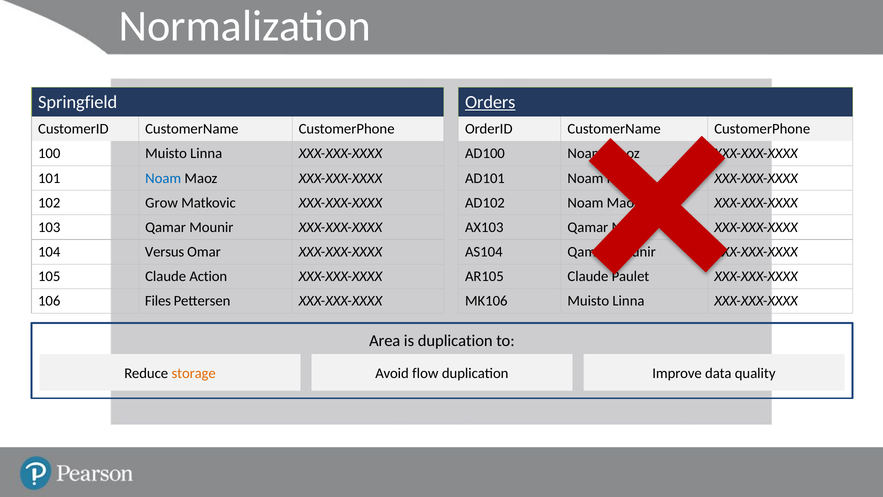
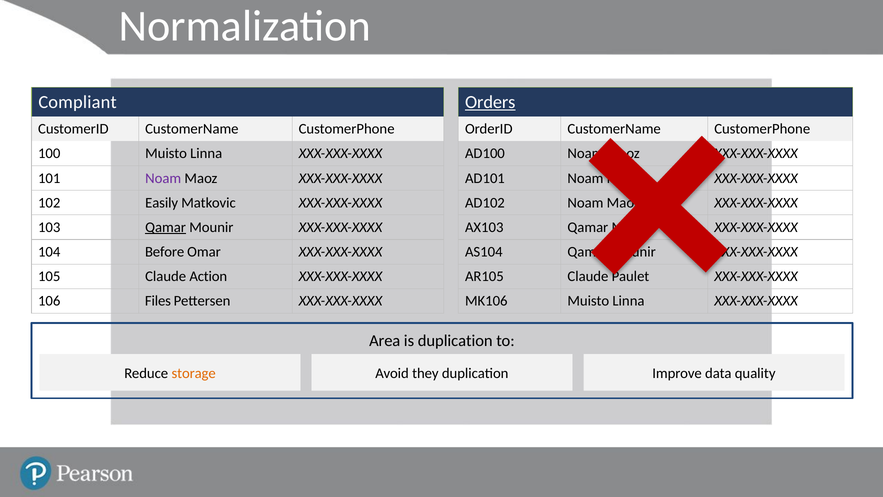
Springfield: Springfield -> Compliant
Noam at (163, 178) colour: blue -> purple
Grow: Grow -> Easily
Qamar at (166, 227) underline: none -> present
Versus: Versus -> Before
flow: flow -> they
